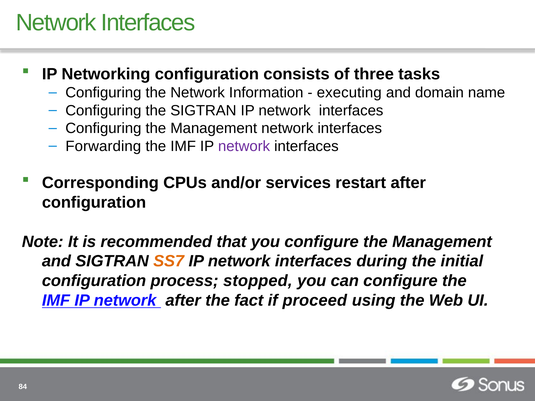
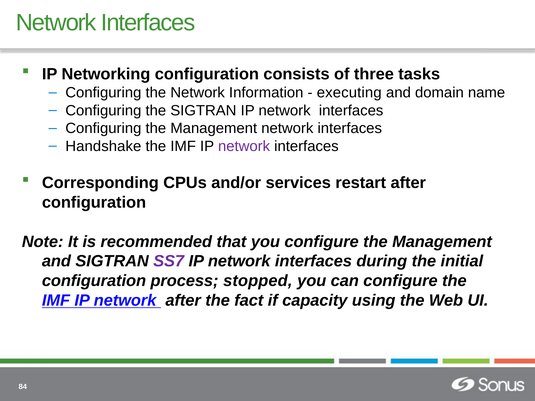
Forwarding: Forwarding -> Handshake
SS7 colour: orange -> purple
proceed: proceed -> capacity
